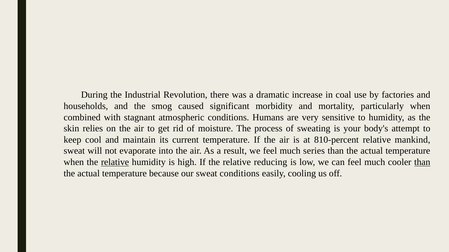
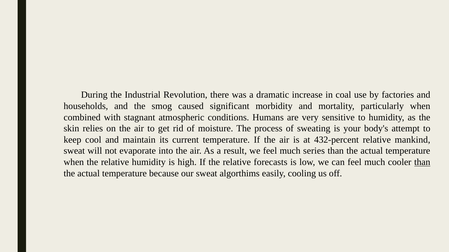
810-percent: 810-percent -> 432-percent
relative at (115, 162) underline: present -> none
reducing: reducing -> forecasts
sweat conditions: conditions -> algorthims
